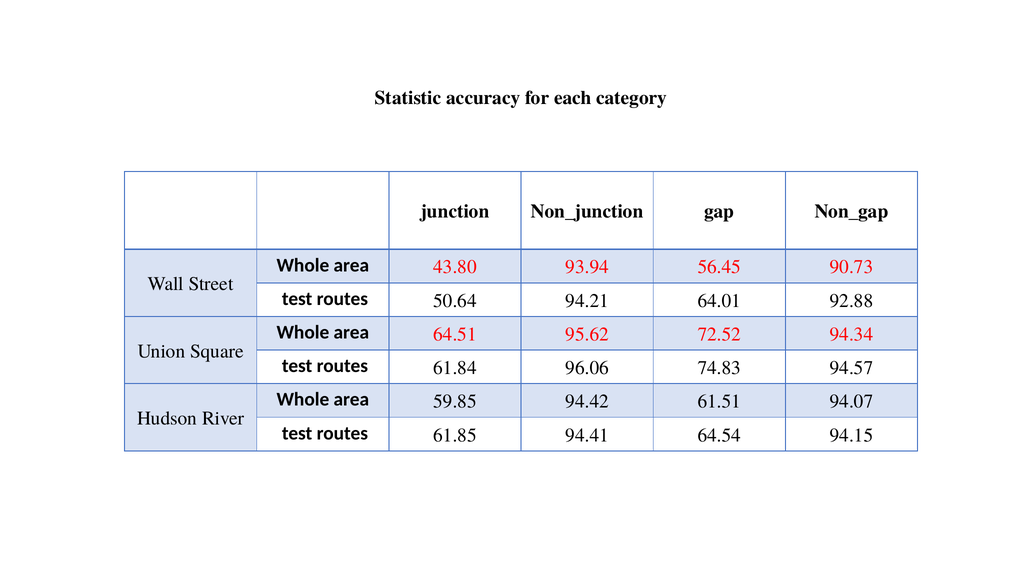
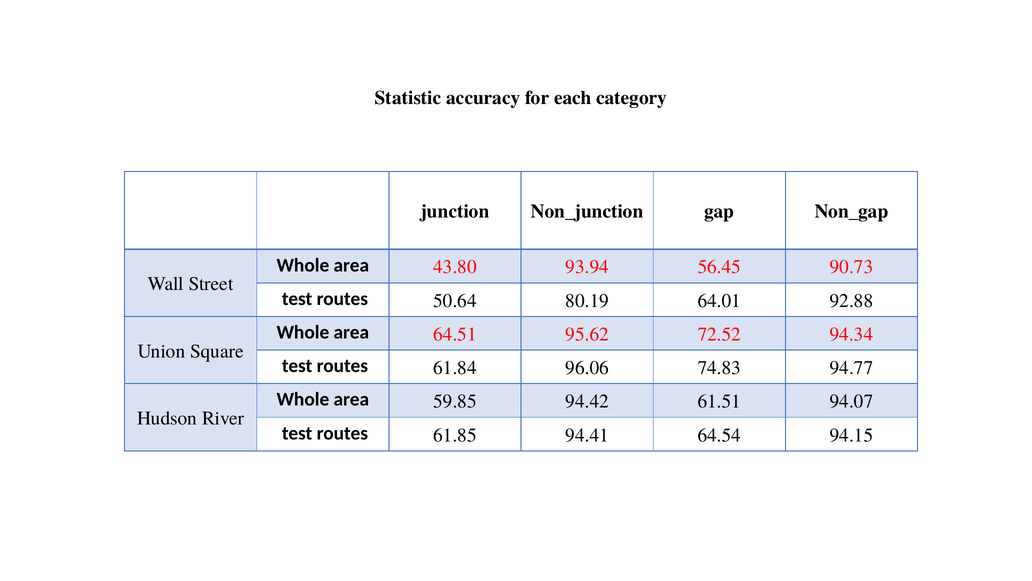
94.21: 94.21 -> 80.19
94.57: 94.57 -> 94.77
